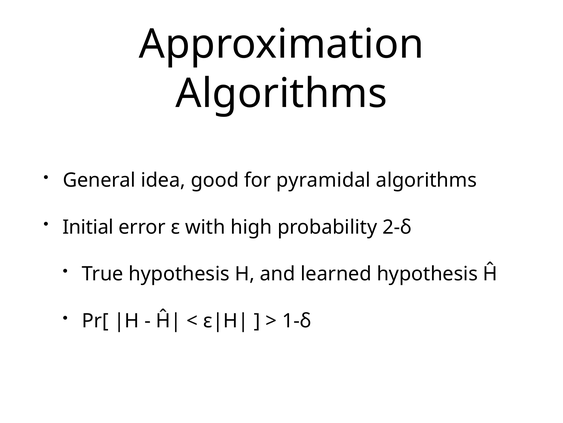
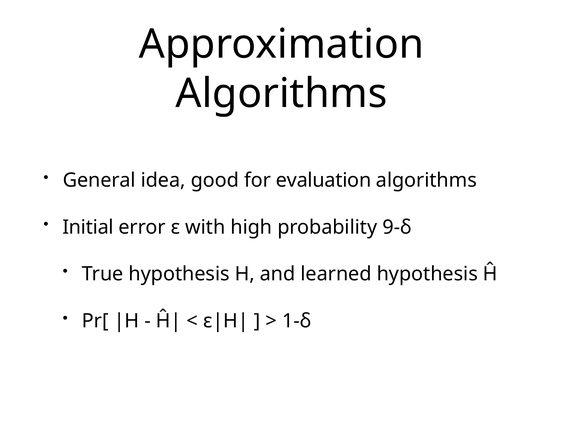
pyramidal: pyramidal -> evaluation
2-δ: 2-δ -> 9-δ
